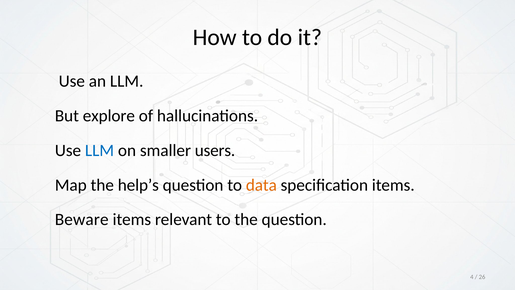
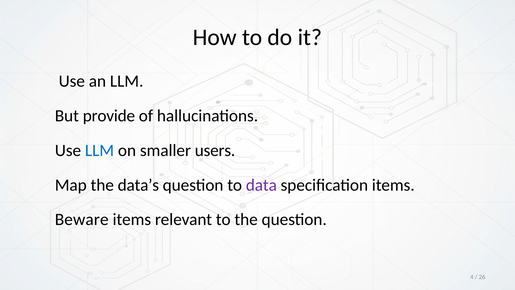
explore: explore -> provide
help’s: help’s -> data’s
data colour: orange -> purple
